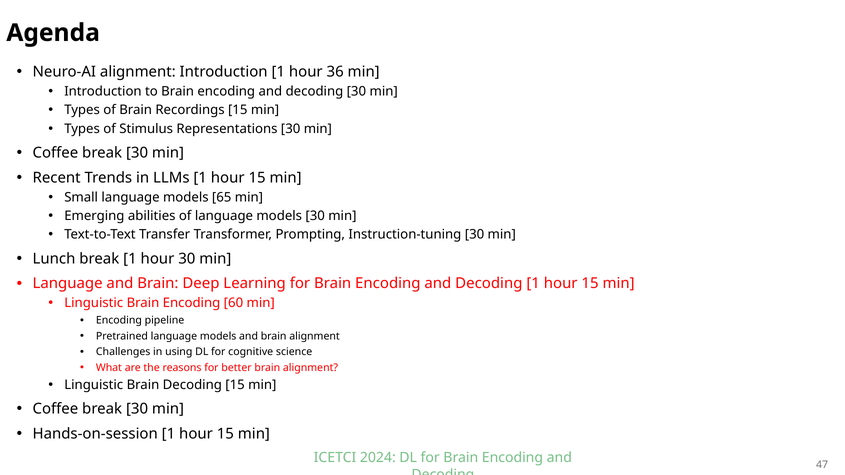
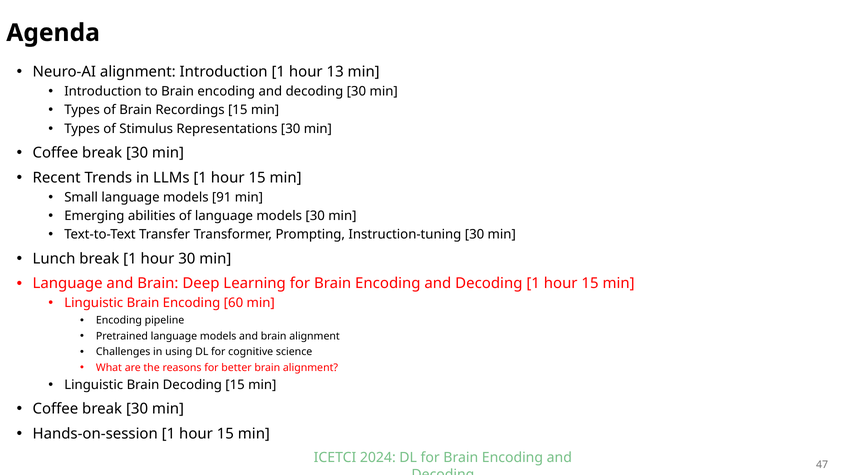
36: 36 -> 13
65: 65 -> 91
